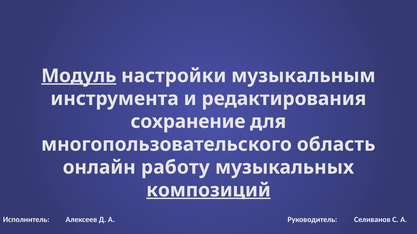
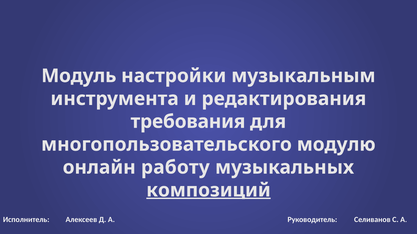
Модуль underline: present -> none
сохранение: сохранение -> требования
область: область -> модулю
